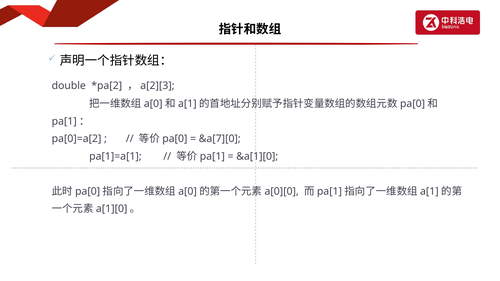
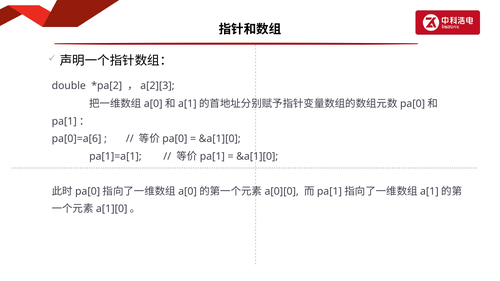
pa[0]=a[2: pa[0]=a[2 -> pa[0]=a[6
&a[7][0 at (220, 139): &a[7][0 -> &a[1][0
